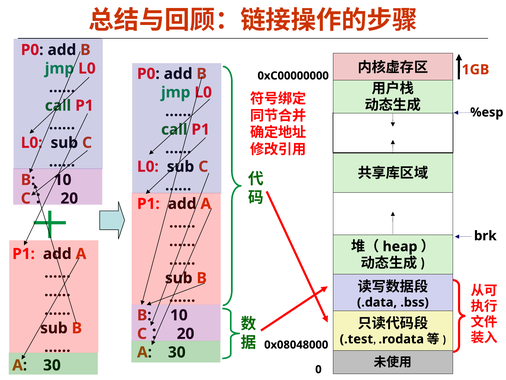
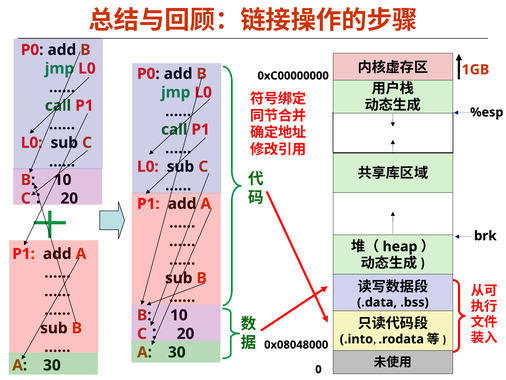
.test: .test -> .into
